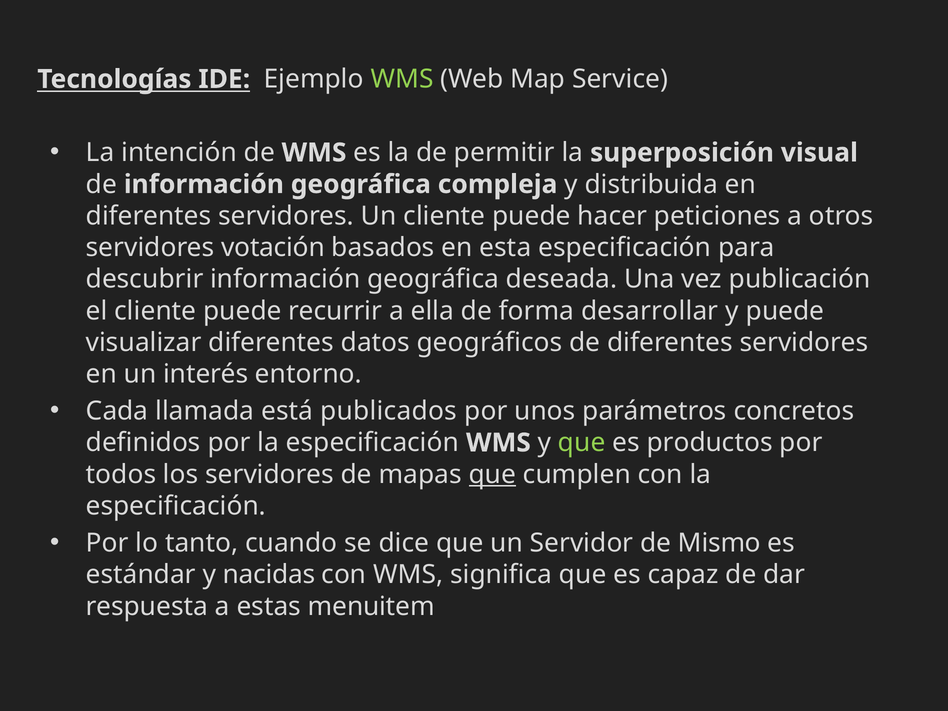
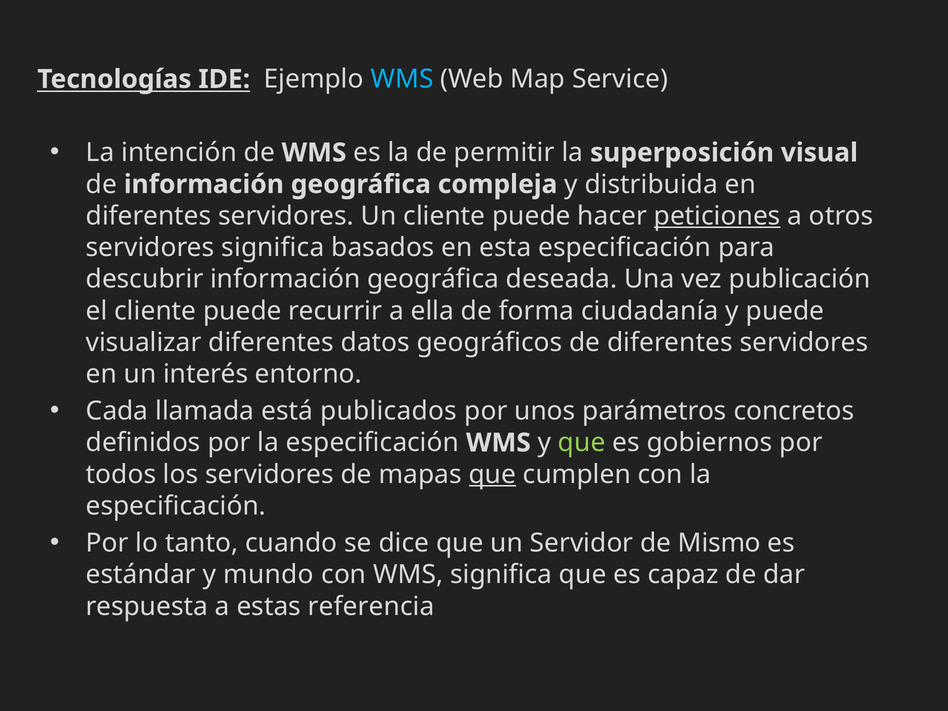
WMS at (402, 79) colour: light green -> light blue
peticiones underline: none -> present
servidores votación: votación -> significa
desarrollar: desarrollar -> ciudadanía
productos: productos -> gobiernos
nacidas: nacidas -> mundo
menuitem: menuitem -> referencia
